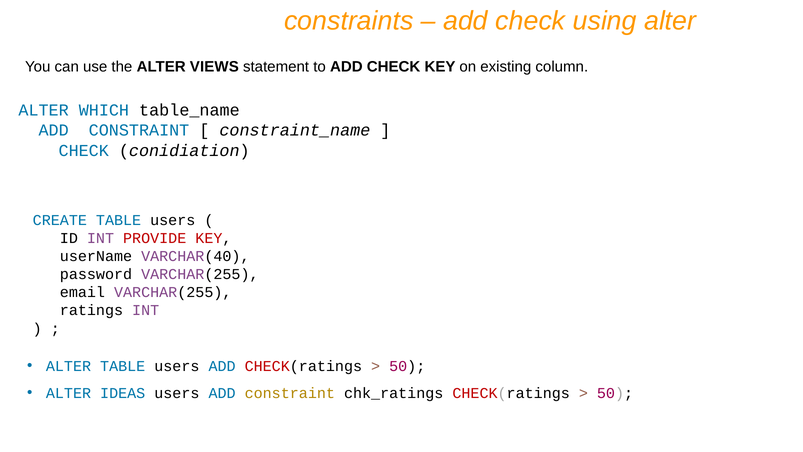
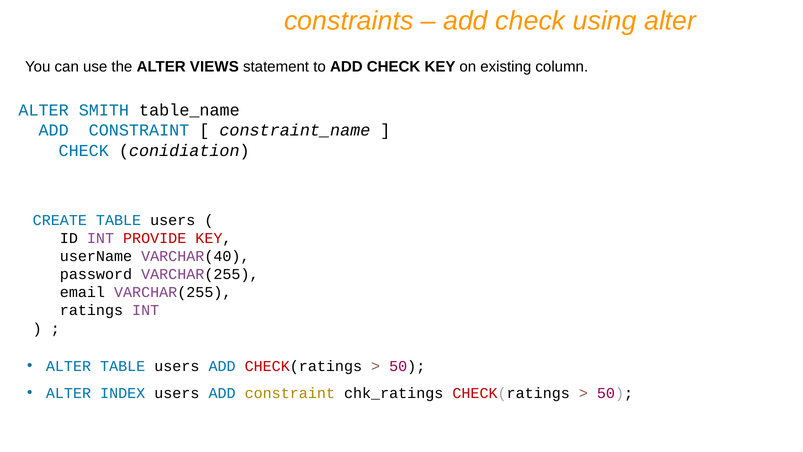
WHICH: WHICH -> SMITH
IDEAS: IDEAS -> INDEX
